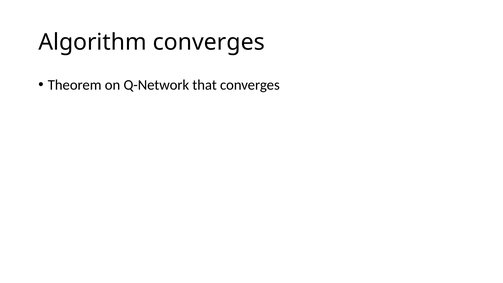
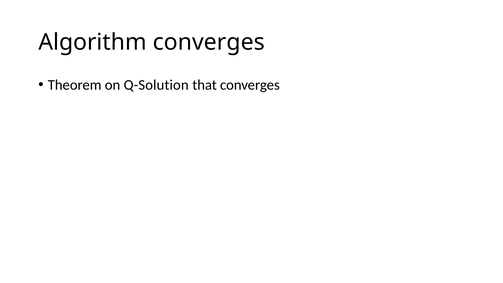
Q-Network: Q-Network -> Q-Solution
